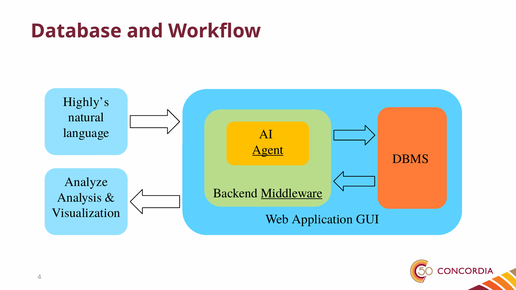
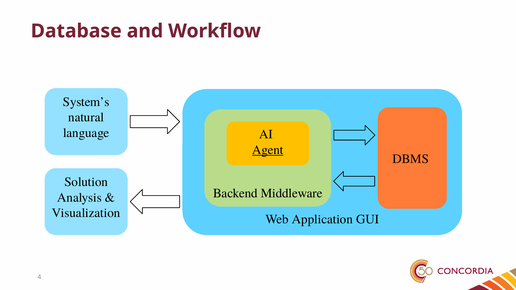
Highly’s: Highly’s -> System’s
Analyze: Analyze -> Solution
Middleware underline: present -> none
